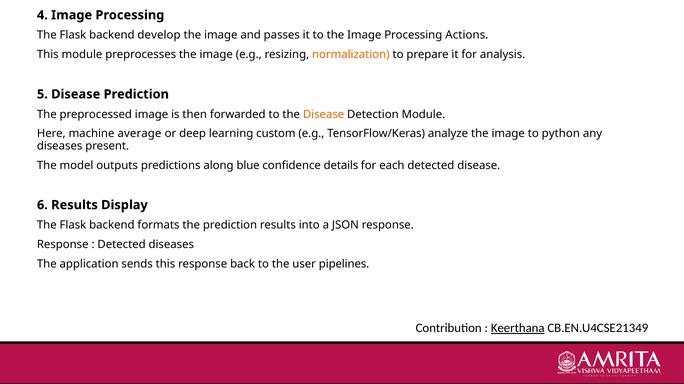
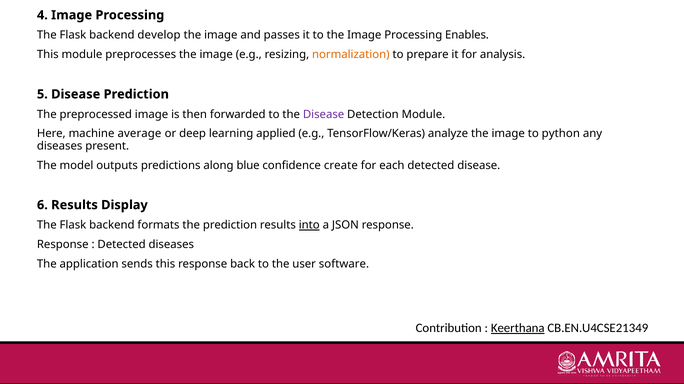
Actions: Actions -> Enables
Disease at (324, 115) colour: orange -> purple
custom: custom -> applied
details: details -> create
into underline: none -> present
pipelines: pipelines -> software
